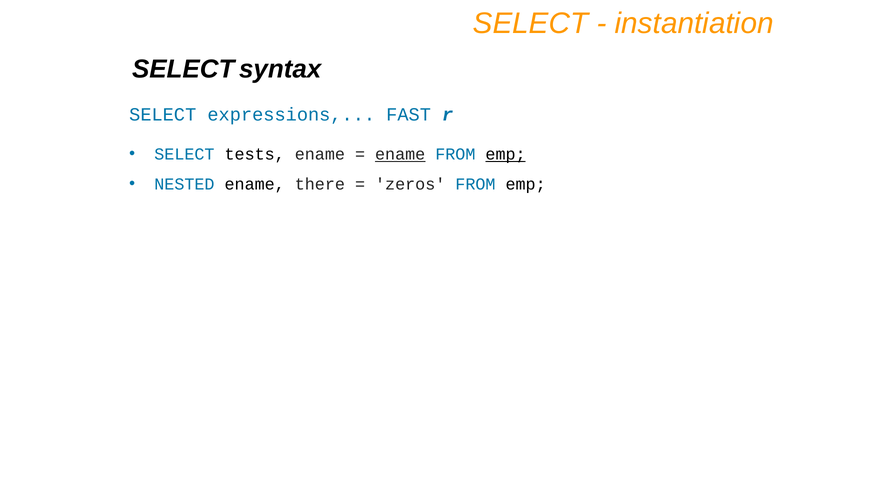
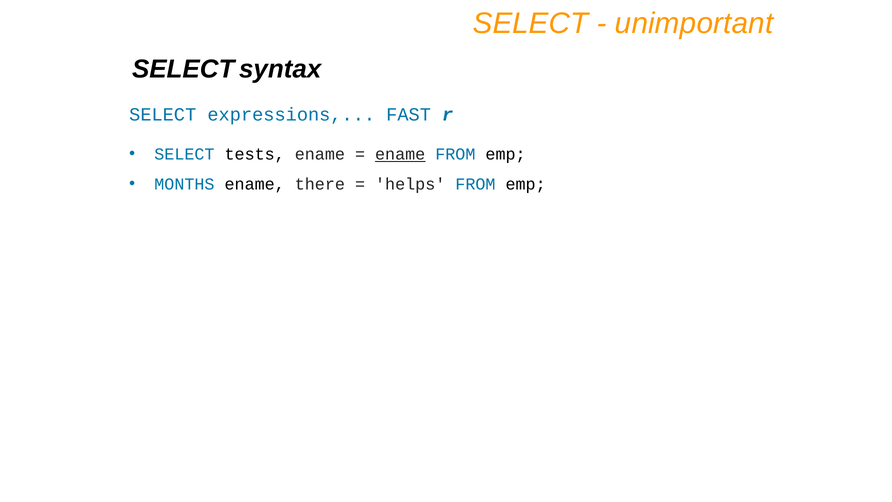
instantiation: instantiation -> unimportant
emp at (506, 154) underline: present -> none
NESTED: NESTED -> MONTHS
zeros: zeros -> helps
